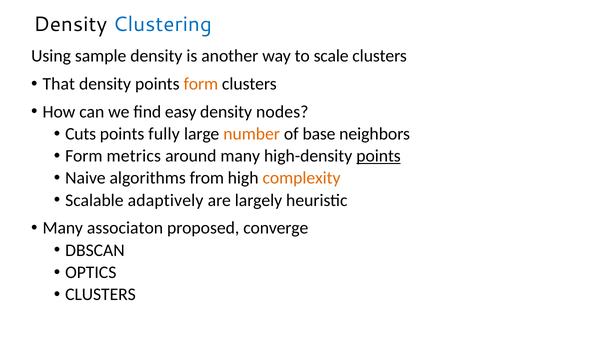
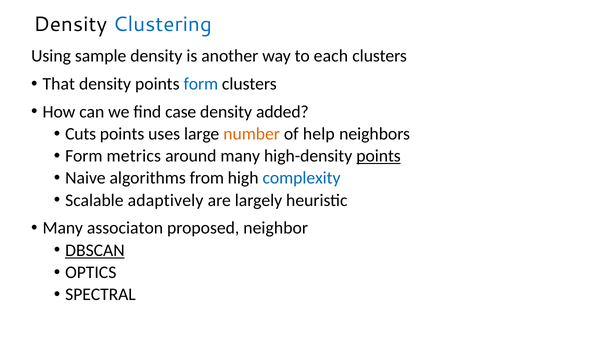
scale: scale -> each
form at (201, 84) colour: orange -> blue
easy: easy -> case
nodes: nodes -> added
fully: fully -> uses
base: base -> help
complexity colour: orange -> blue
converge: converge -> neighbor
DBSCAN underline: none -> present
CLUSTERS at (100, 295): CLUSTERS -> SPECTRAL
